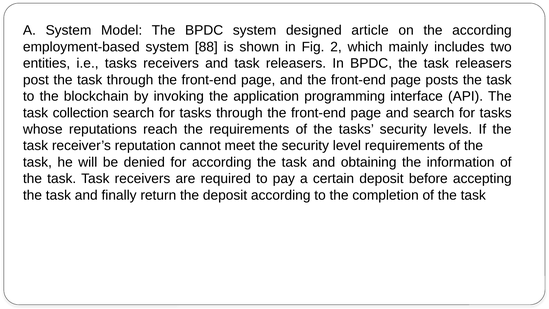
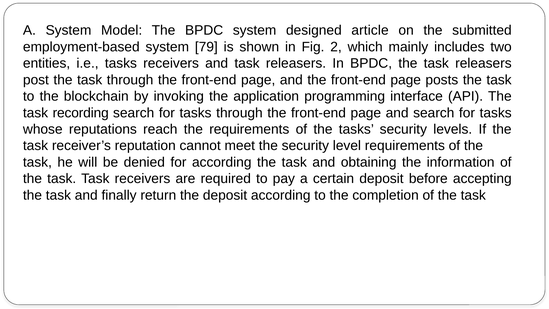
the according: according -> submitted
88: 88 -> 79
collection: collection -> recording
